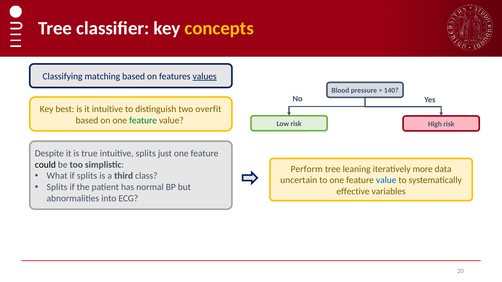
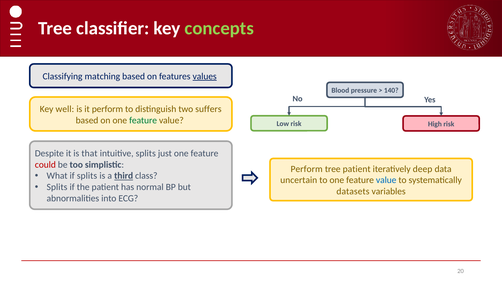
concepts colour: yellow -> light green
best: best -> well
it intuitive: intuitive -> perform
overfit: overfit -> suffers
true: true -> that
could colour: black -> red
tree leaning: leaning -> patient
more: more -> deep
third underline: none -> present
effective: effective -> datasets
